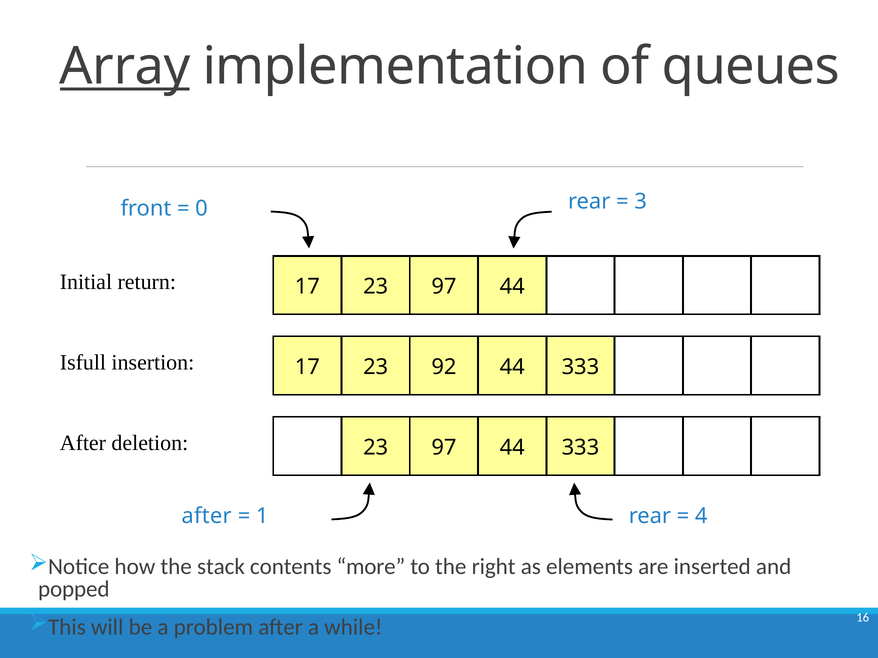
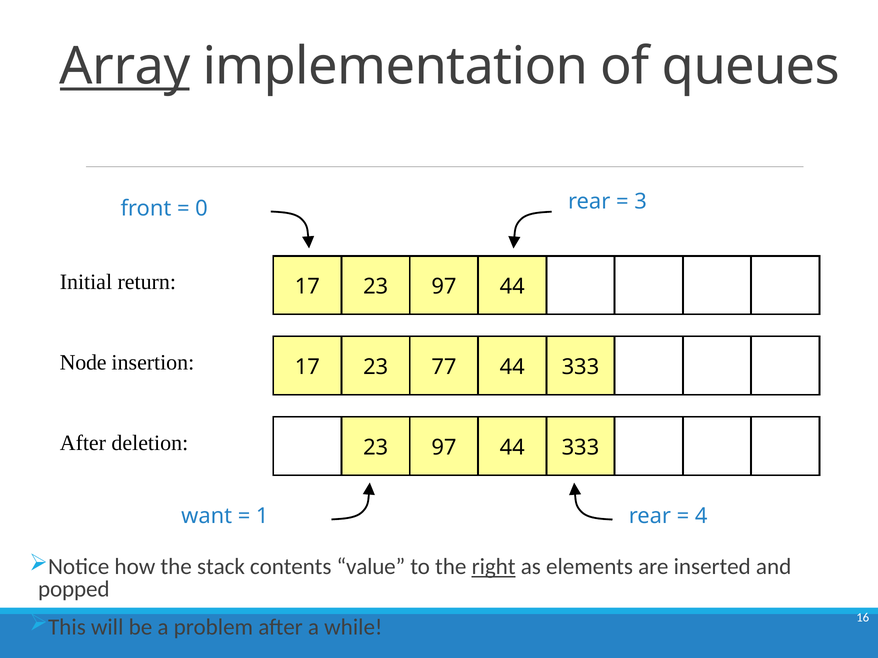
Isfull: Isfull -> Node
92: 92 -> 77
after at (207, 516): after -> want
more: more -> value
right underline: none -> present
